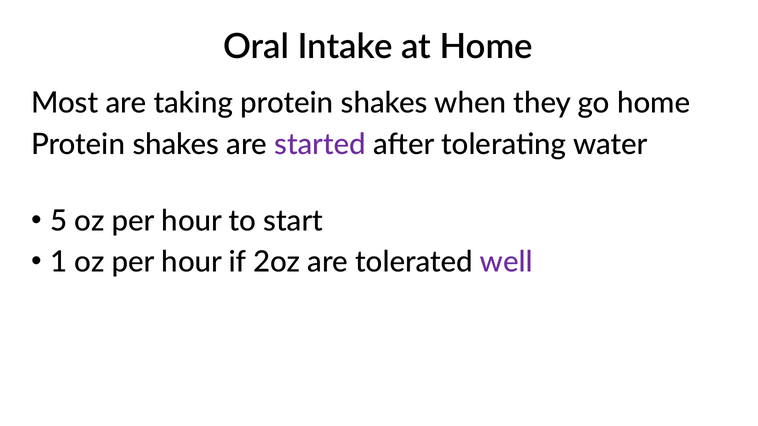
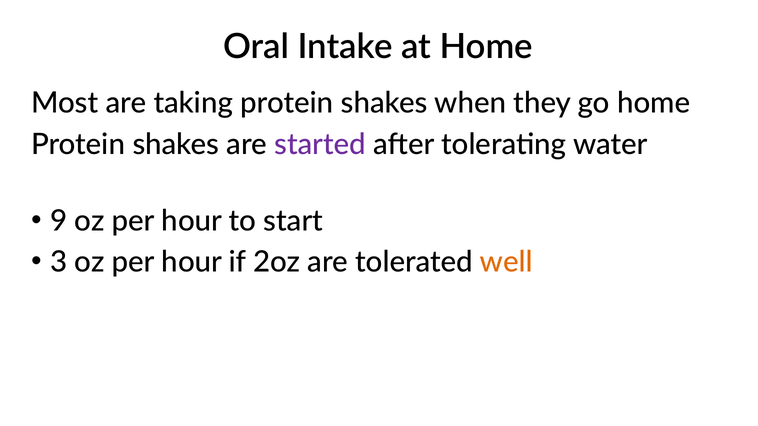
5: 5 -> 9
1: 1 -> 3
well colour: purple -> orange
